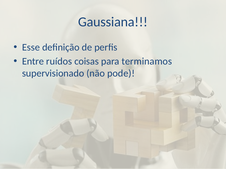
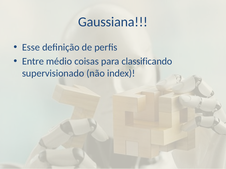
ruídos: ruídos -> médio
terminamos: terminamos -> classificando
pode: pode -> index
